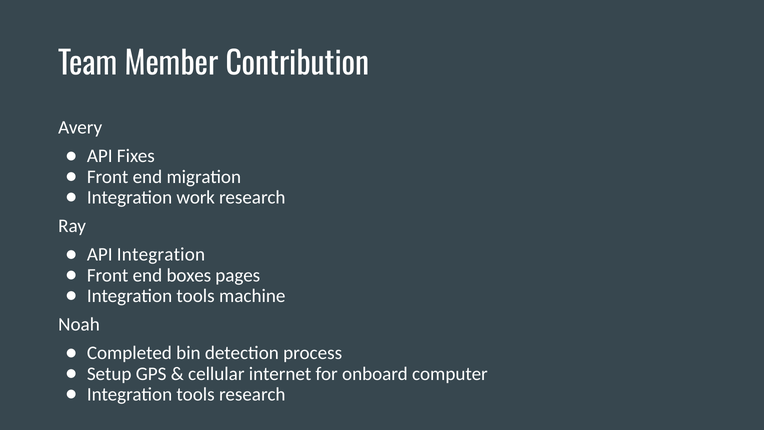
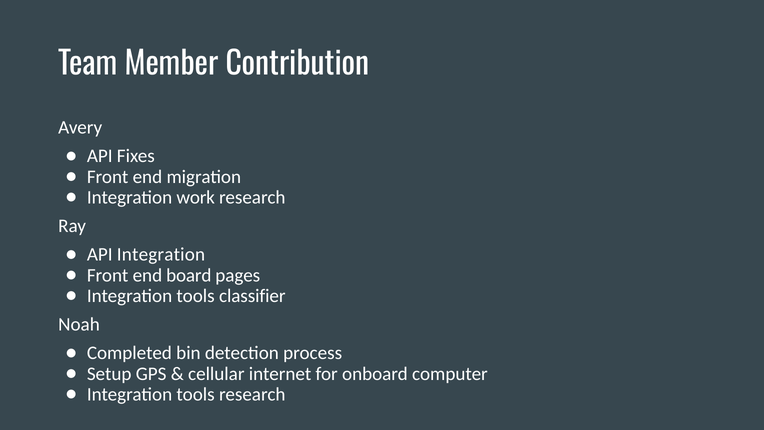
boxes: boxes -> board
machine: machine -> classifier
